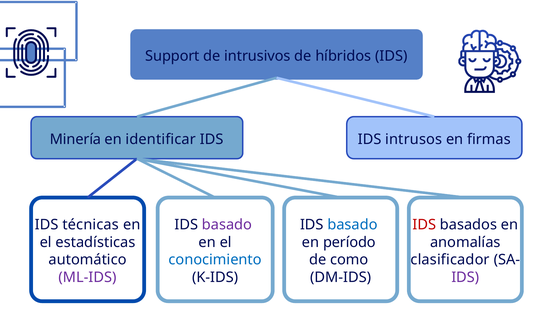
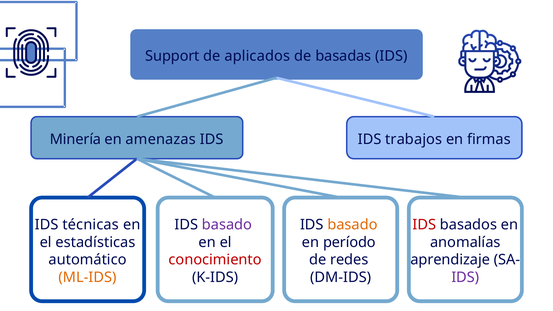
intrusivos: intrusivos -> aplicados
híbridos: híbridos -> basadas
identificar: identificar -> amenazas
intrusos: intrusos -> trabajos
basado at (353, 225) colour: blue -> orange
conocimiento colour: blue -> red
como: como -> redes
clasificador: clasificador -> aprendizaje
ML-IDS colour: purple -> orange
